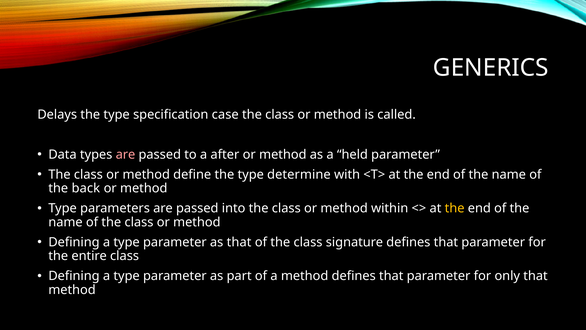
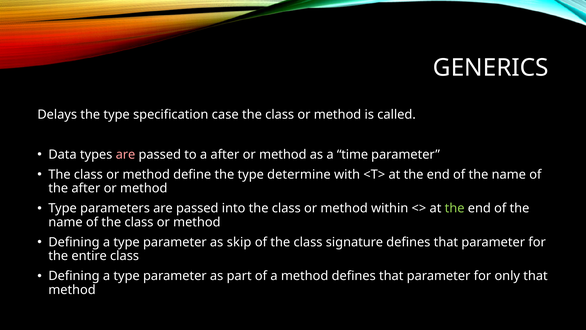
held: held -> time
the back: back -> after
the at (455, 208) colour: yellow -> light green
as that: that -> skip
